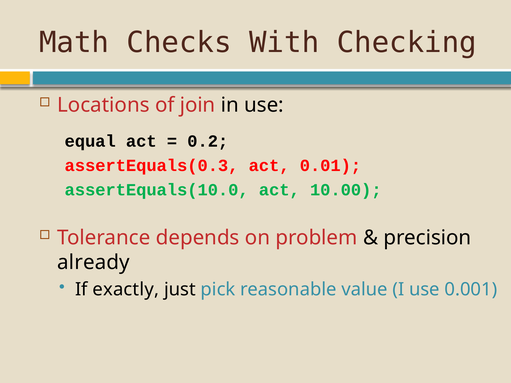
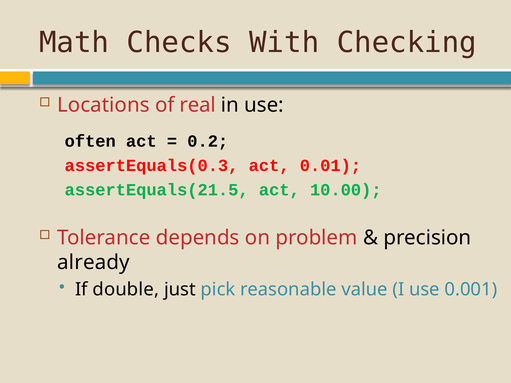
join: join -> real
equal: equal -> often
assertEquals(10.0: assertEquals(10.0 -> assertEquals(21.5
exactly: exactly -> double
